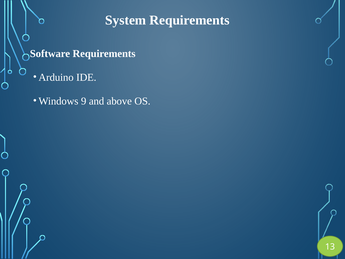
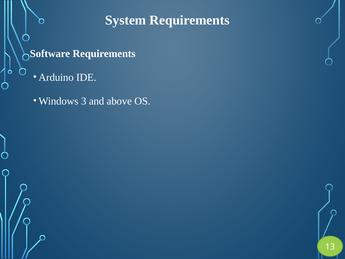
9: 9 -> 3
